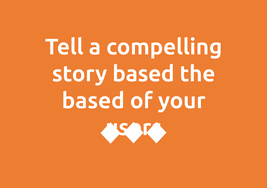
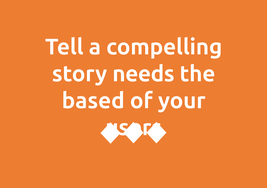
story based: based -> needs
